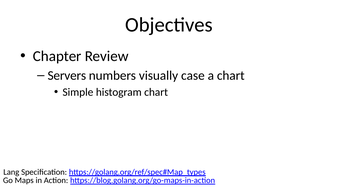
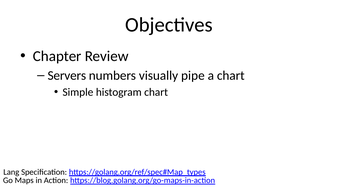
case: case -> pipe
